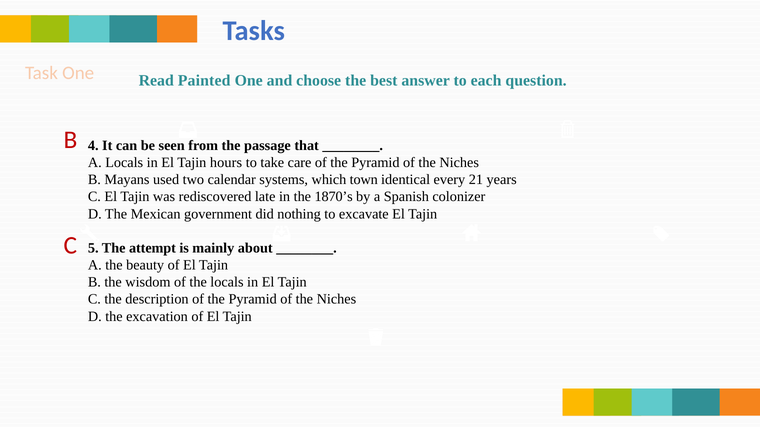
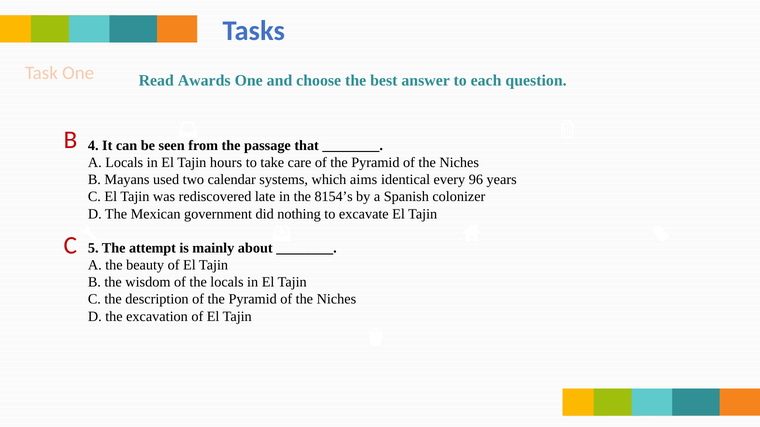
Painted: Painted -> Awards
town: town -> aims
21: 21 -> 96
1870’s: 1870’s -> 8154’s
